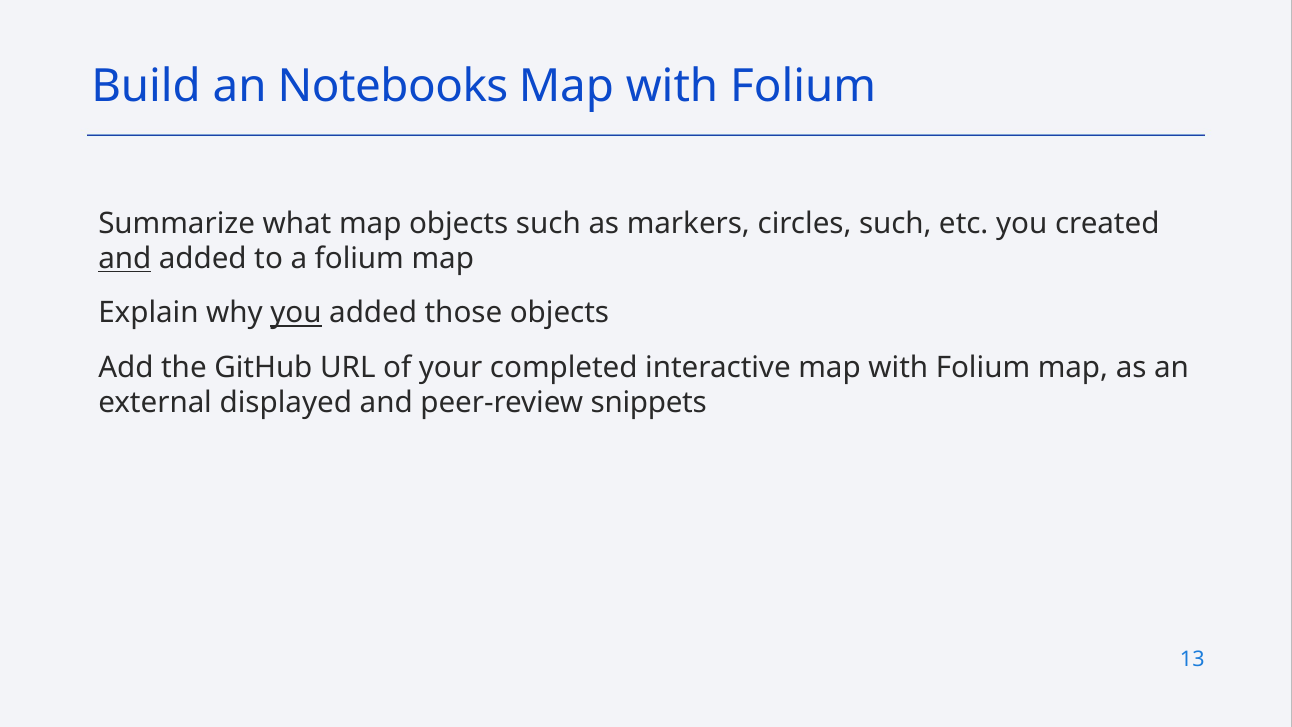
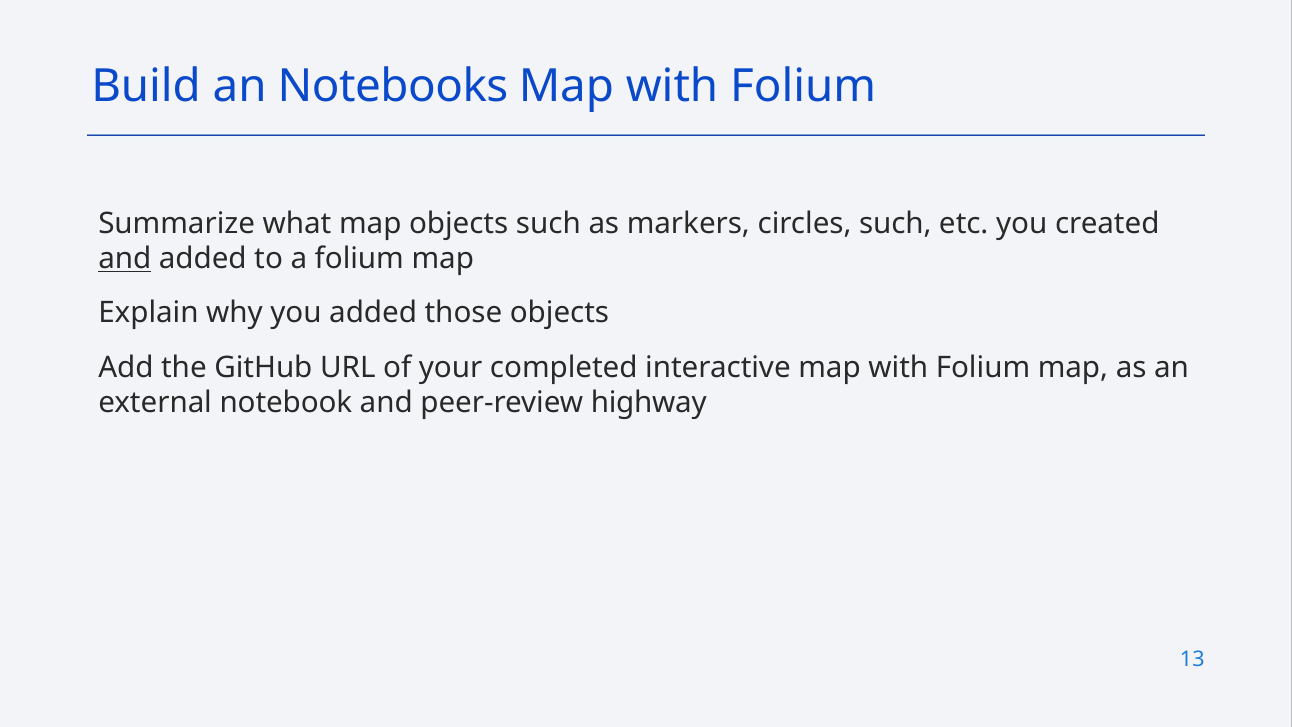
you at (296, 313) underline: present -> none
displayed: displayed -> notebook
snippets: snippets -> highway
